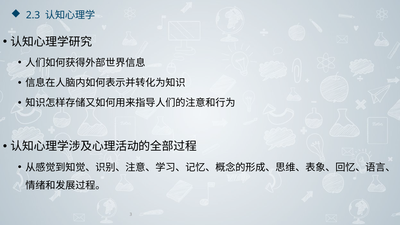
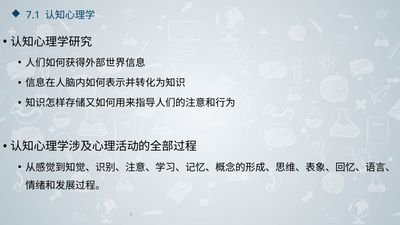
2.3: 2.3 -> 7.1
